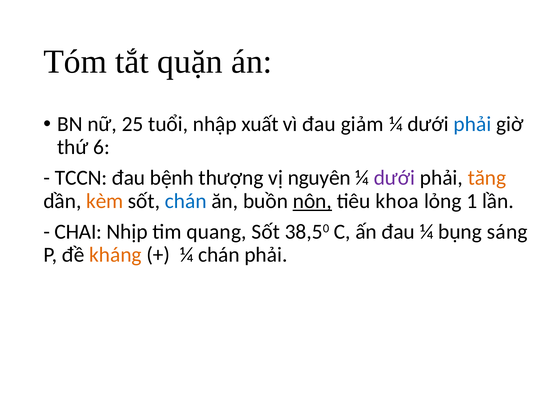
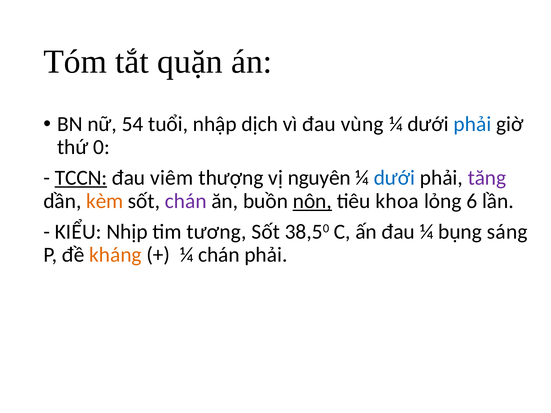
25: 25 -> 54
xuất: xuất -> dịch
giảm: giảm -> vùng
6: 6 -> 0
TCCN underline: none -> present
bệnh: bệnh -> viêm
dưới at (394, 178) colour: purple -> blue
tăng colour: orange -> purple
chán at (186, 201) colour: blue -> purple
1: 1 -> 6
CHAI: CHAI -> KIỂU
quang: quang -> tương
